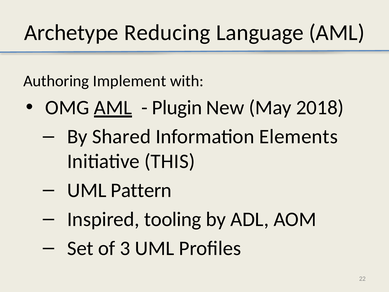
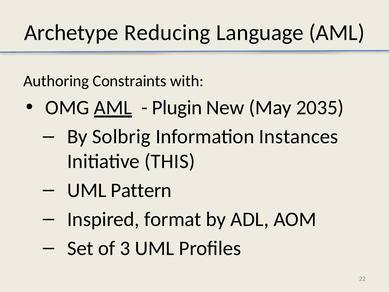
Implement: Implement -> Constraints
2018: 2018 -> 2035
Shared: Shared -> Solbrig
Elements: Elements -> Instances
tooling: tooling -> format
